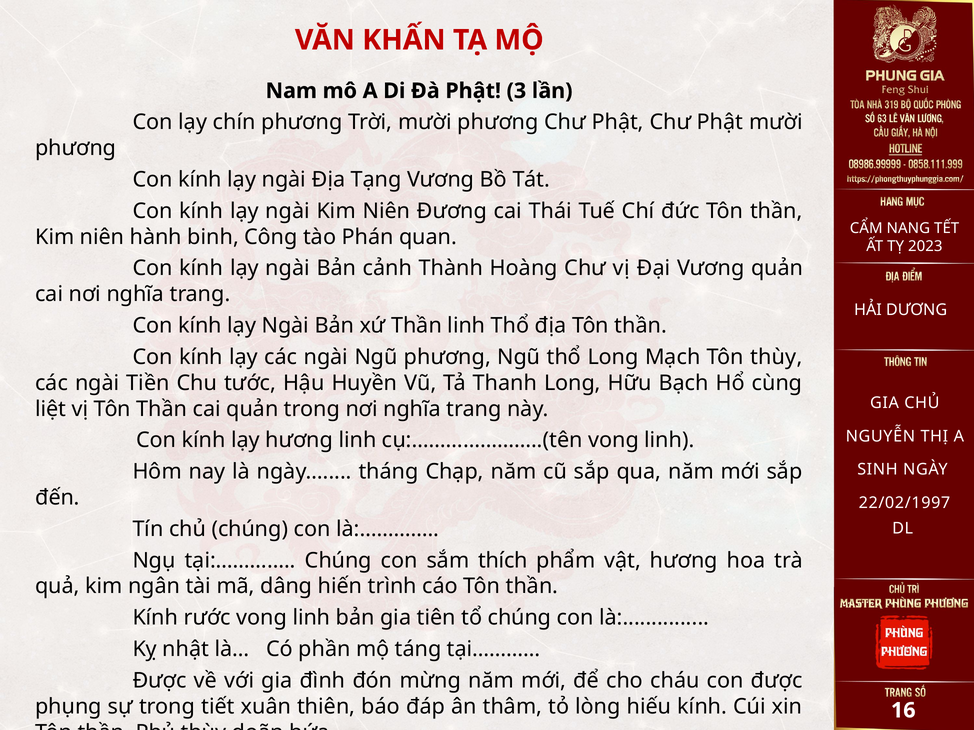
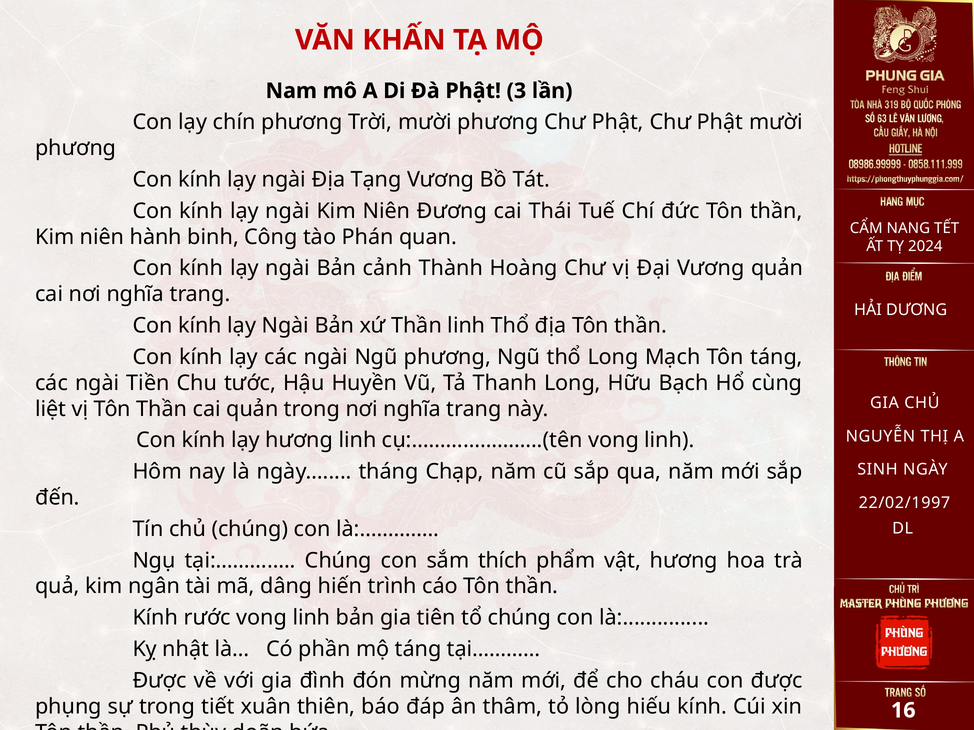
2023: 2023 -> 2024
Tôn thùy: thùy -> táng
